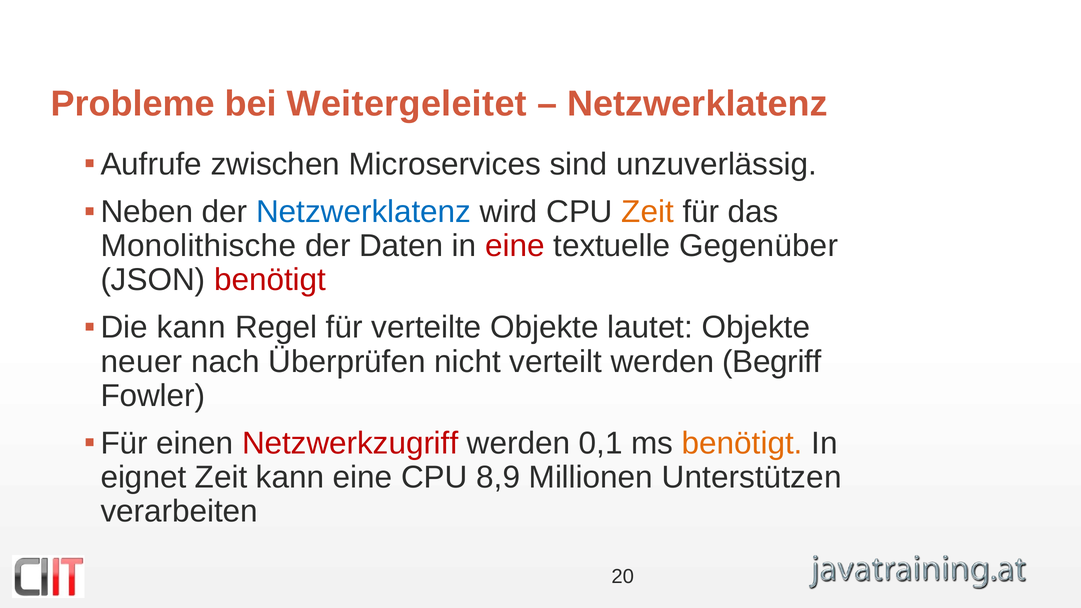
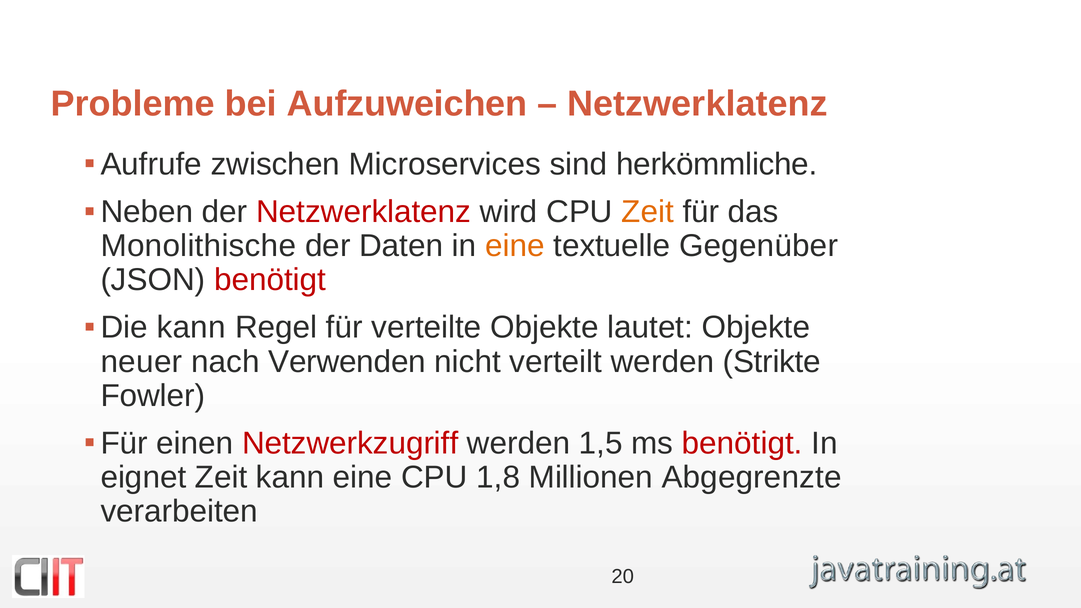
Weitergeleitet: Weitergeleitet -> Aufzuweichen
unzuverlässig: unzuverlässig -> herkömmliche
Netzwerklatenz at (364, 212) colour: blue -> red
eine at (515, 246) colour: red -> orange
Überprüfen: Überprüfen -> Verwenden
Begriff: Begriff -> Strikte
0,1: 0,1 -> 1,5
benötigt at (742, 443) colour: orange -> red
8,9: 8,9 -> 1,8
Unterstützen: Unterstützen -> Abgegrenzte
